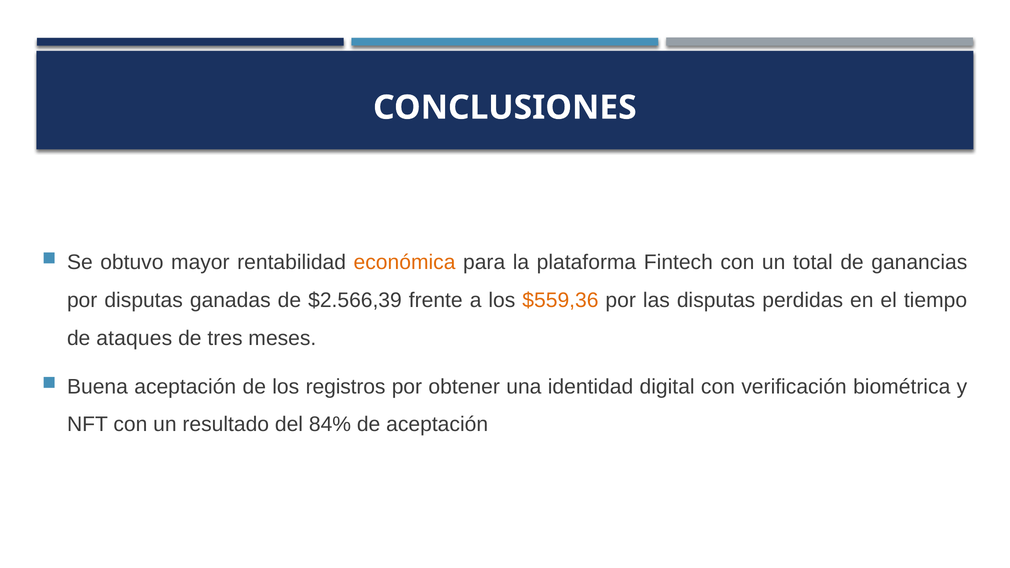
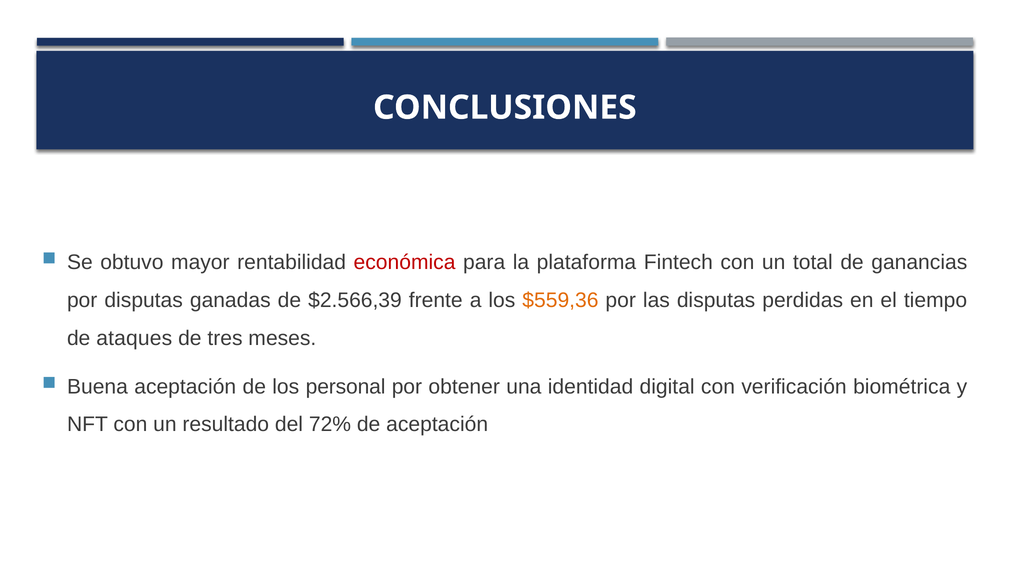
económica colour: orange -> red
registros: registros -> personal
84%: 84% -> 72%
